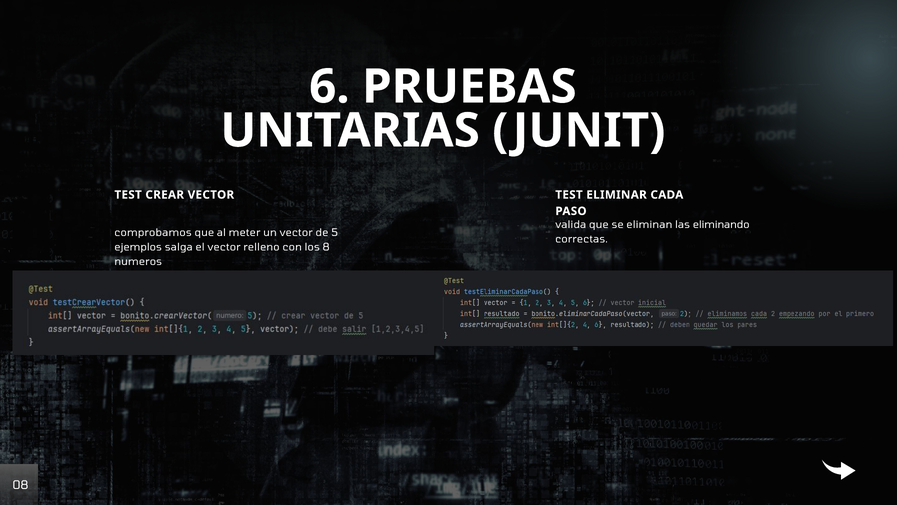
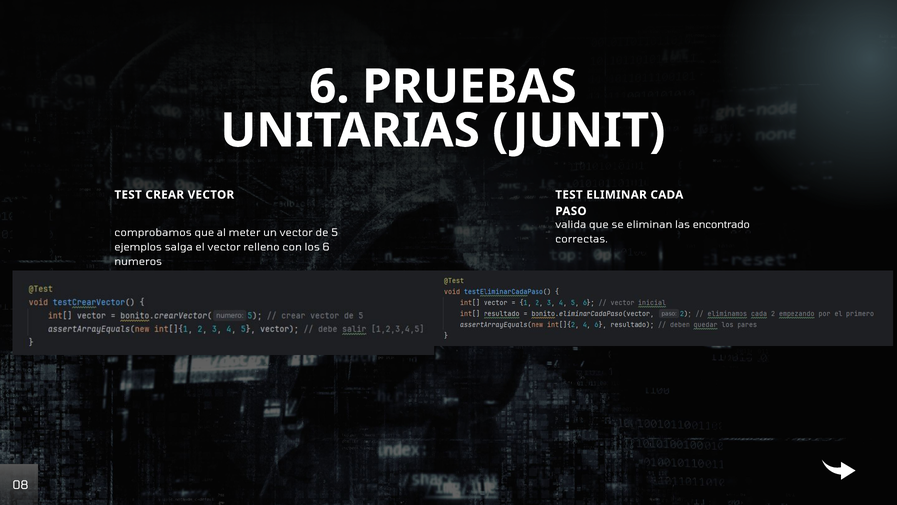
eliminando: eliminando -> encontrado
los 8: 8 -> 6
